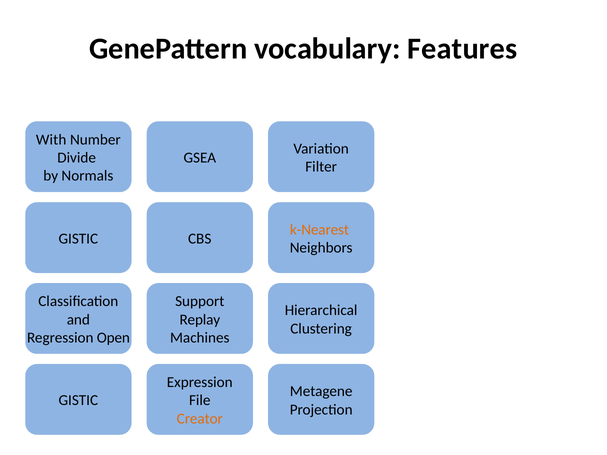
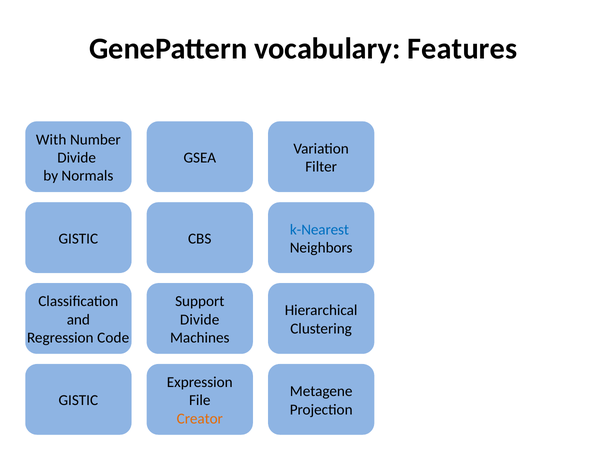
k-Nearest colour: orange -> blue
Replay at (200, 320): Replay -> Divide
Open: Open -> Code
